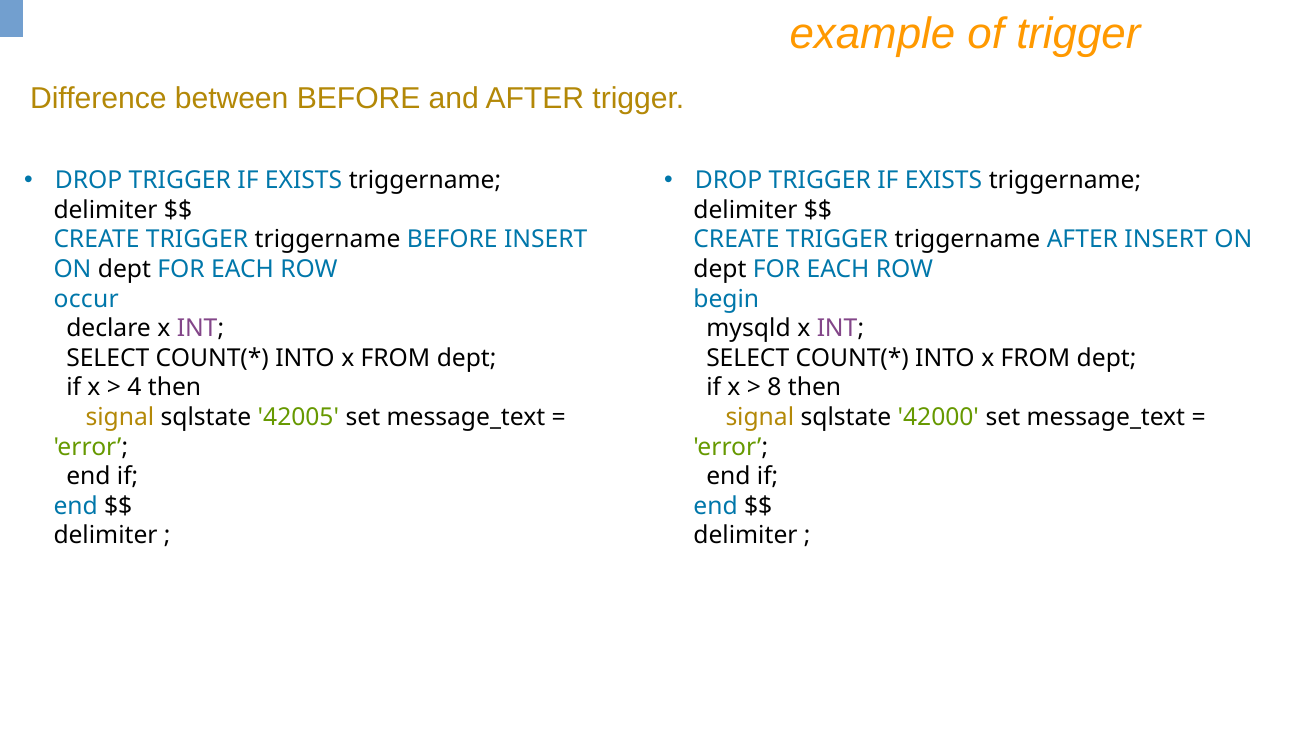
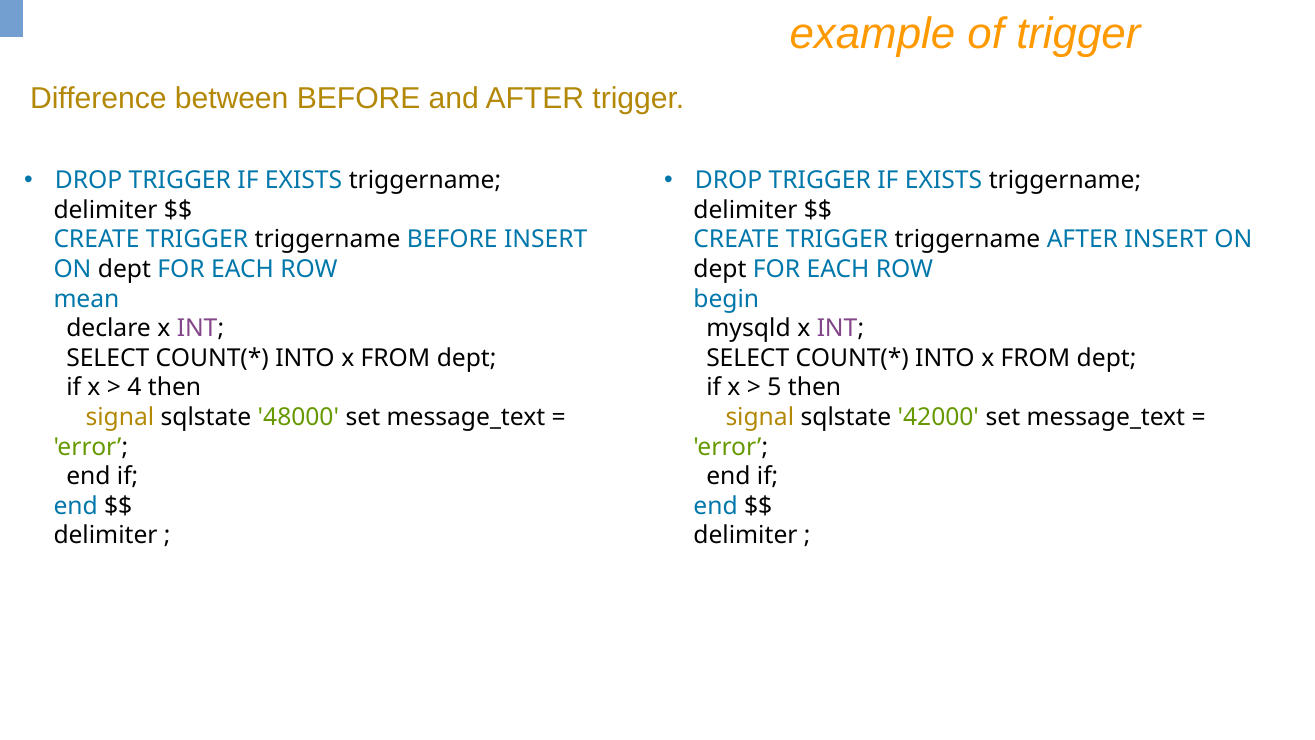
occur: occur -> mean
8: 8 -> 5
42005: 42005 -> 48000
